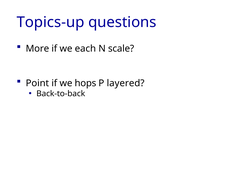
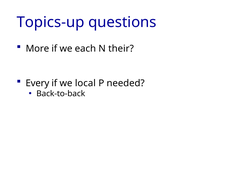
scale: scale -> their
Point: Point -> Every
hops: hops -> local
layered: layered -> needed
